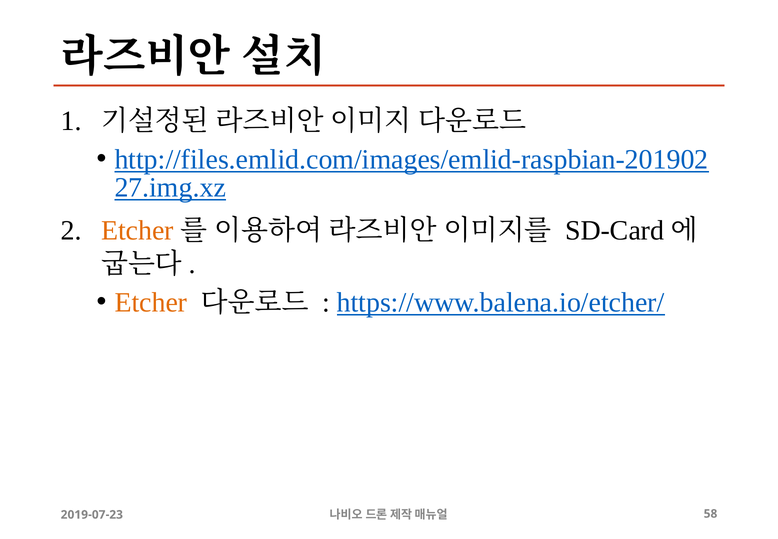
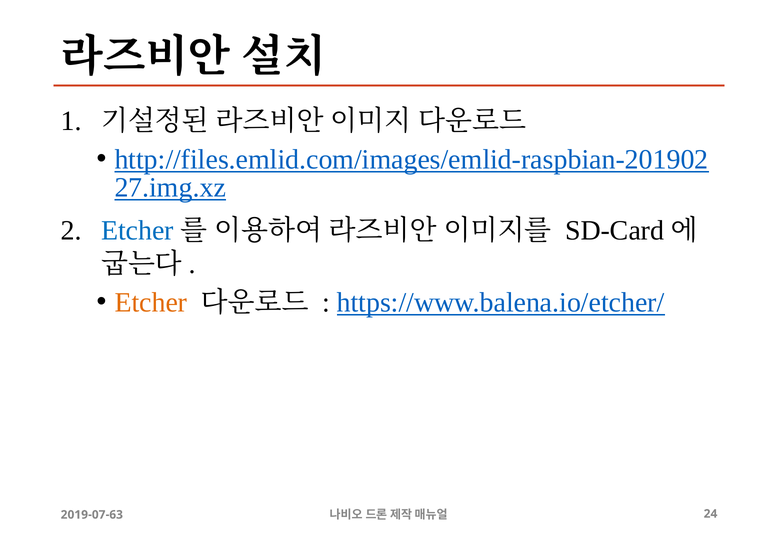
Etcher at (137, 231) colour: orange -> blue
2019-07-23: 2019-07-23 -> 2019-07-63
58: 58 -> 24
